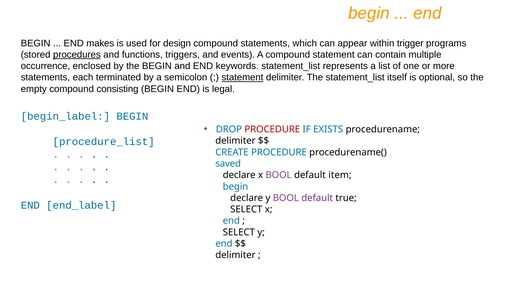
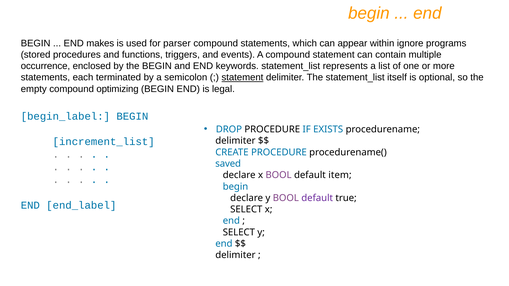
design: design -> parser
trigger: trigger -> ignore
procedures underline: present -> none
consisting: consisting -> optimizing
PROCEDURE at (272, 129) colour: red -> black
procedure_list: procedure_list -> increment_list
